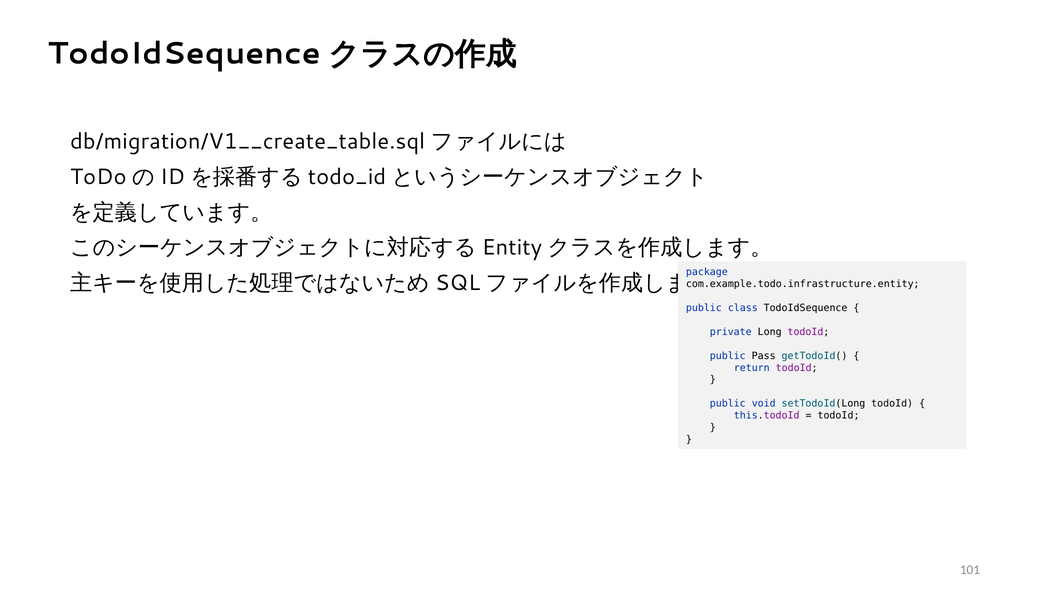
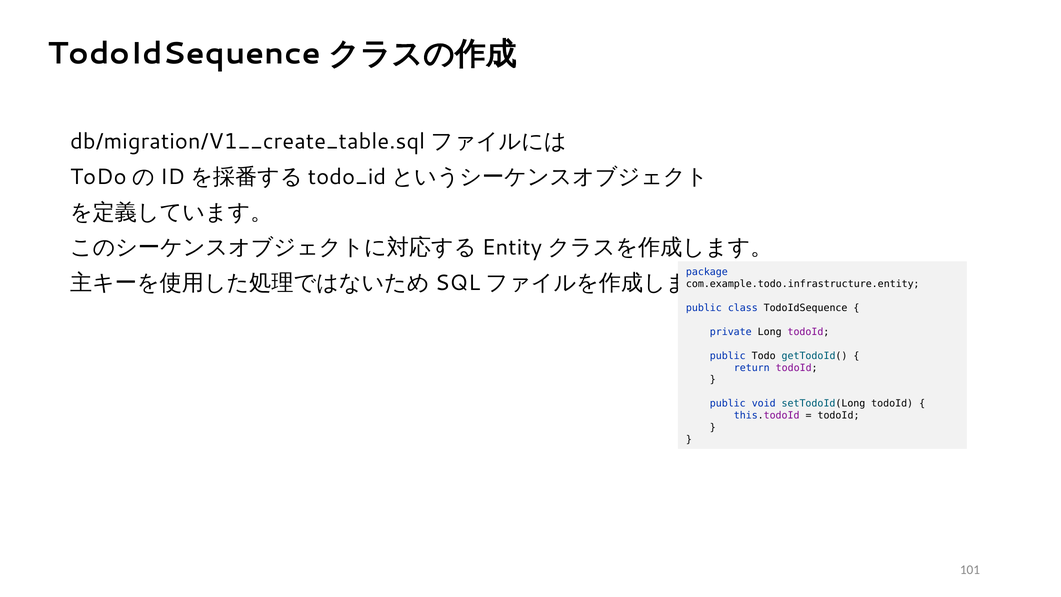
Pass: Pass -> Todo
